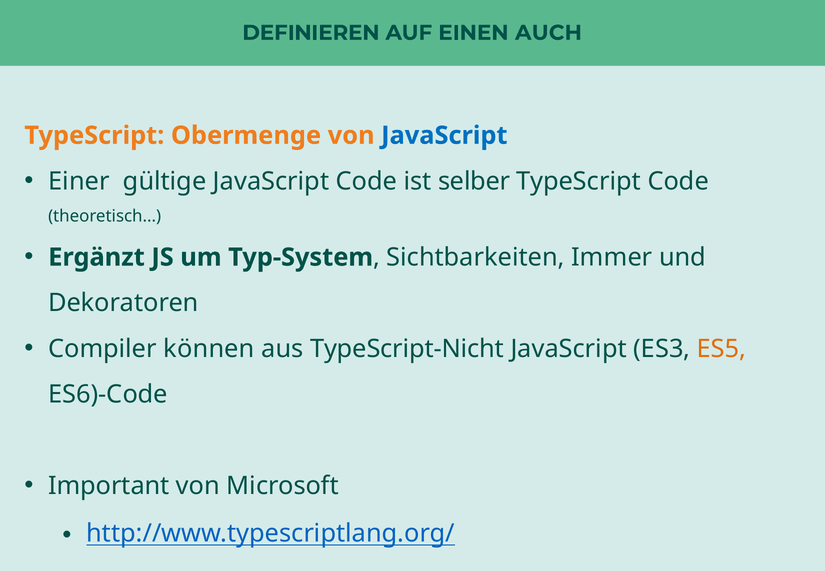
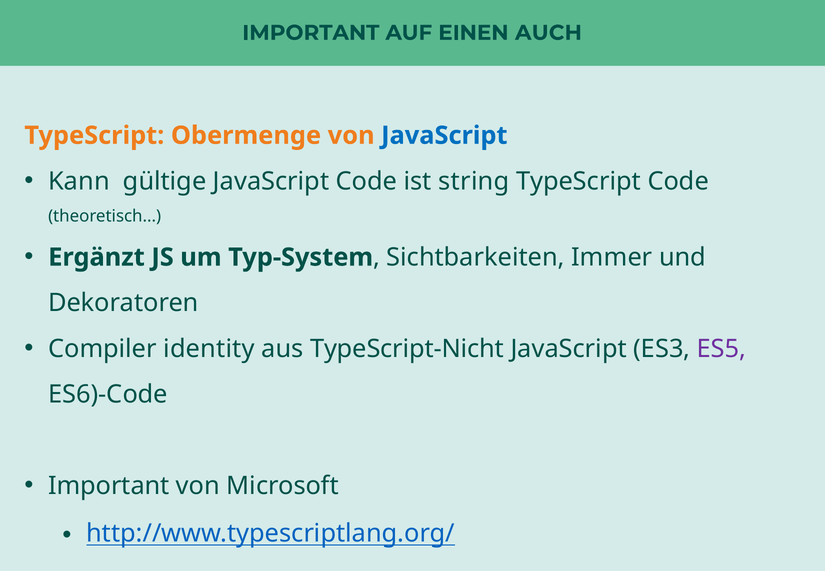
DEFINIEREN at (311, 33): DEFINIEREN -> IMPORTANT
Einer: Einer -> Kann
selber: selber -> string
können: können -> identity
ES5 colour: orange -> purple
